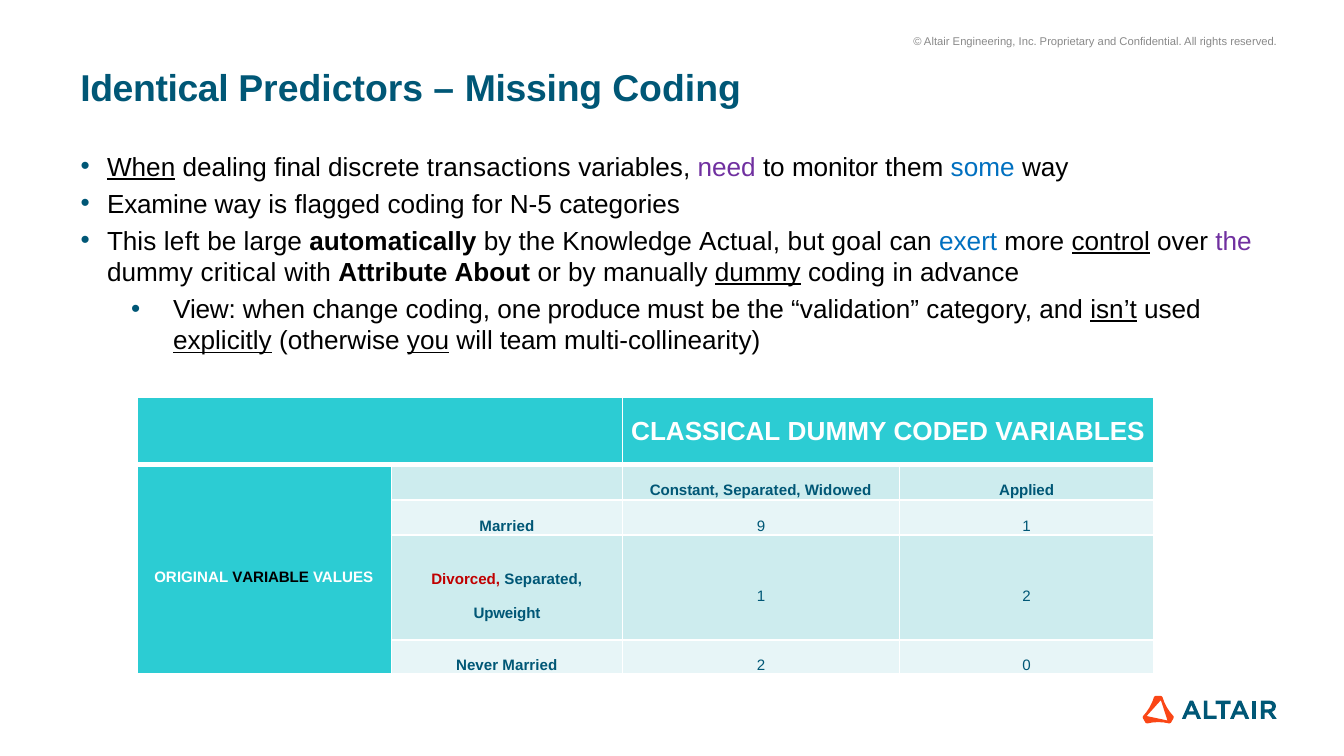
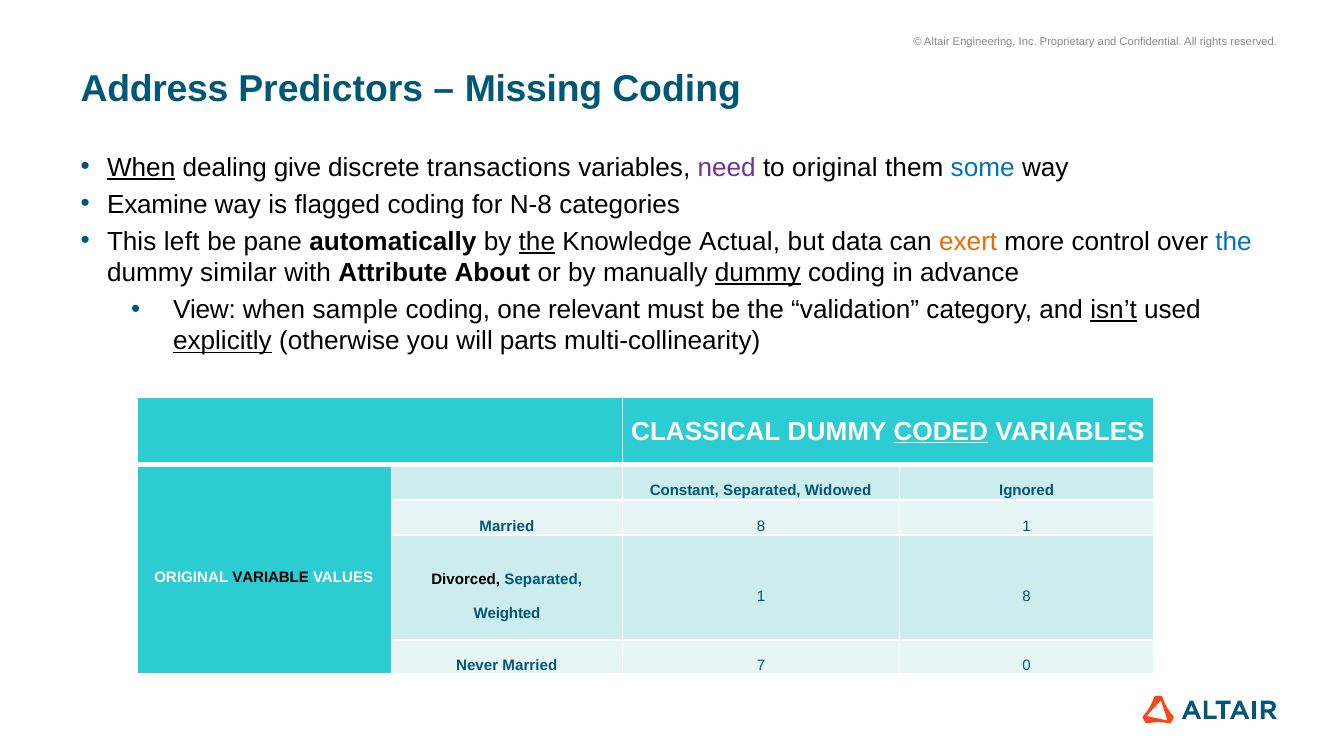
Identical: Identical -> Address
final: final -> give
to monitor: monitor -> original
N-5: N-5 -> N-8
large: large -> pane
the at (537, 242) underline: none -> present
goal: goal -> data
exert colour: blue -> orange
control underline: present -> none
the at (1234, 242) colour: purple -> blue
critical: critical -> similar
change: change -> sample
produce: produce -> relevant
you underline: present -> none
team: team -> parts
CODED underline: none -> present
Applied: Applied -> Ignored
Married 9: 9 -> 8
Divorced colour: red -> black
1 2: 2 -> 8
Upweight: Upweight -> Weighted
Married 2: 2 -> 7
